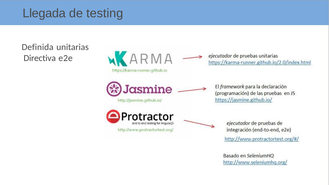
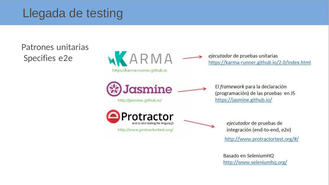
Definida: Definida -> Patrones
Directiva: Directiva -> Specifies
